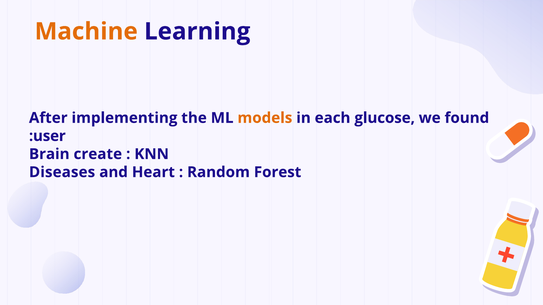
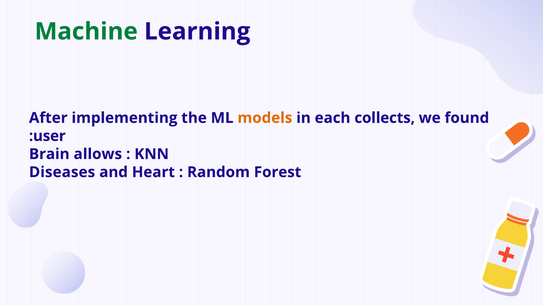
Machine colour: orange -> green
glucose: glucose -> collects
create: create -> allows
